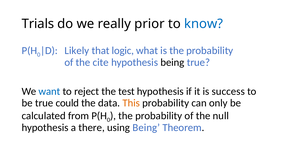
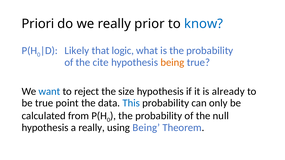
Trials: Trials -> Priori
being at (172, 63) colour: black -> orange
test: test -> size
success: success -> already
could: could -> point
This colour: orange -> blue
a there: there -> really
